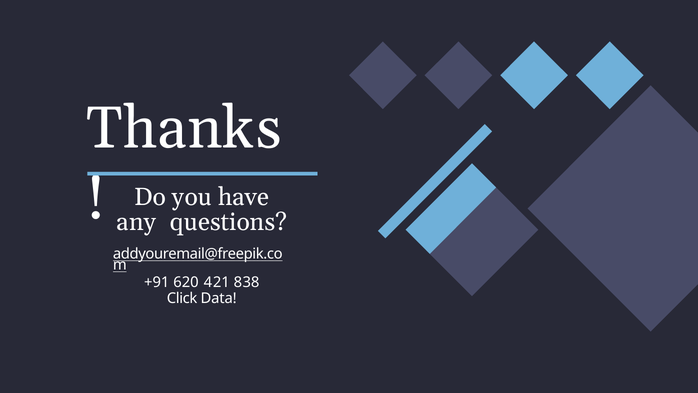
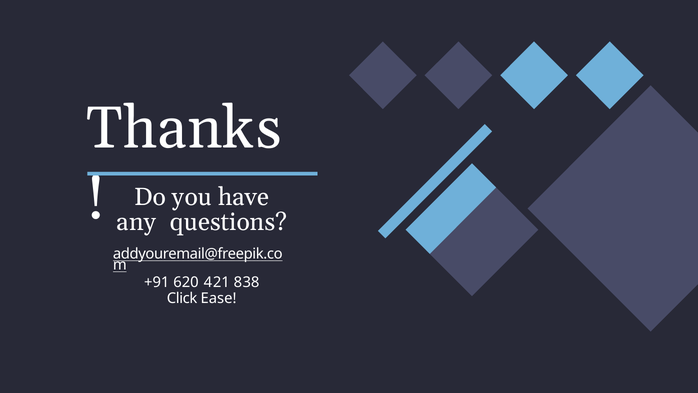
Data: Data -> Ease
